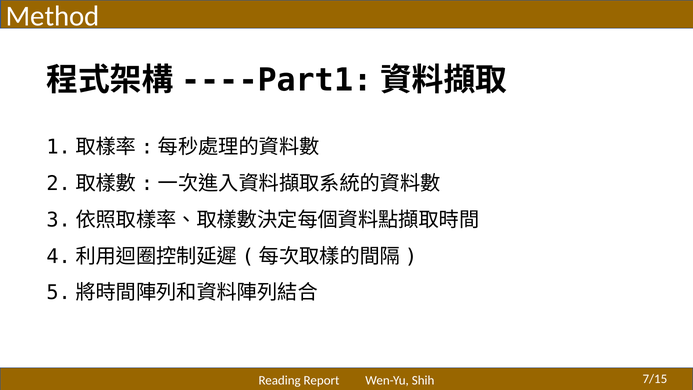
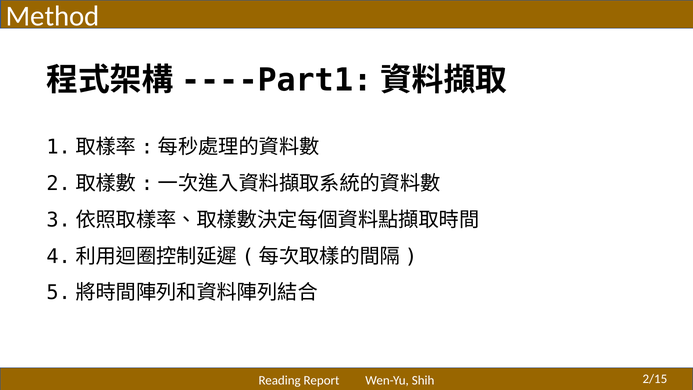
7/15: 7/15 -> 2/15
